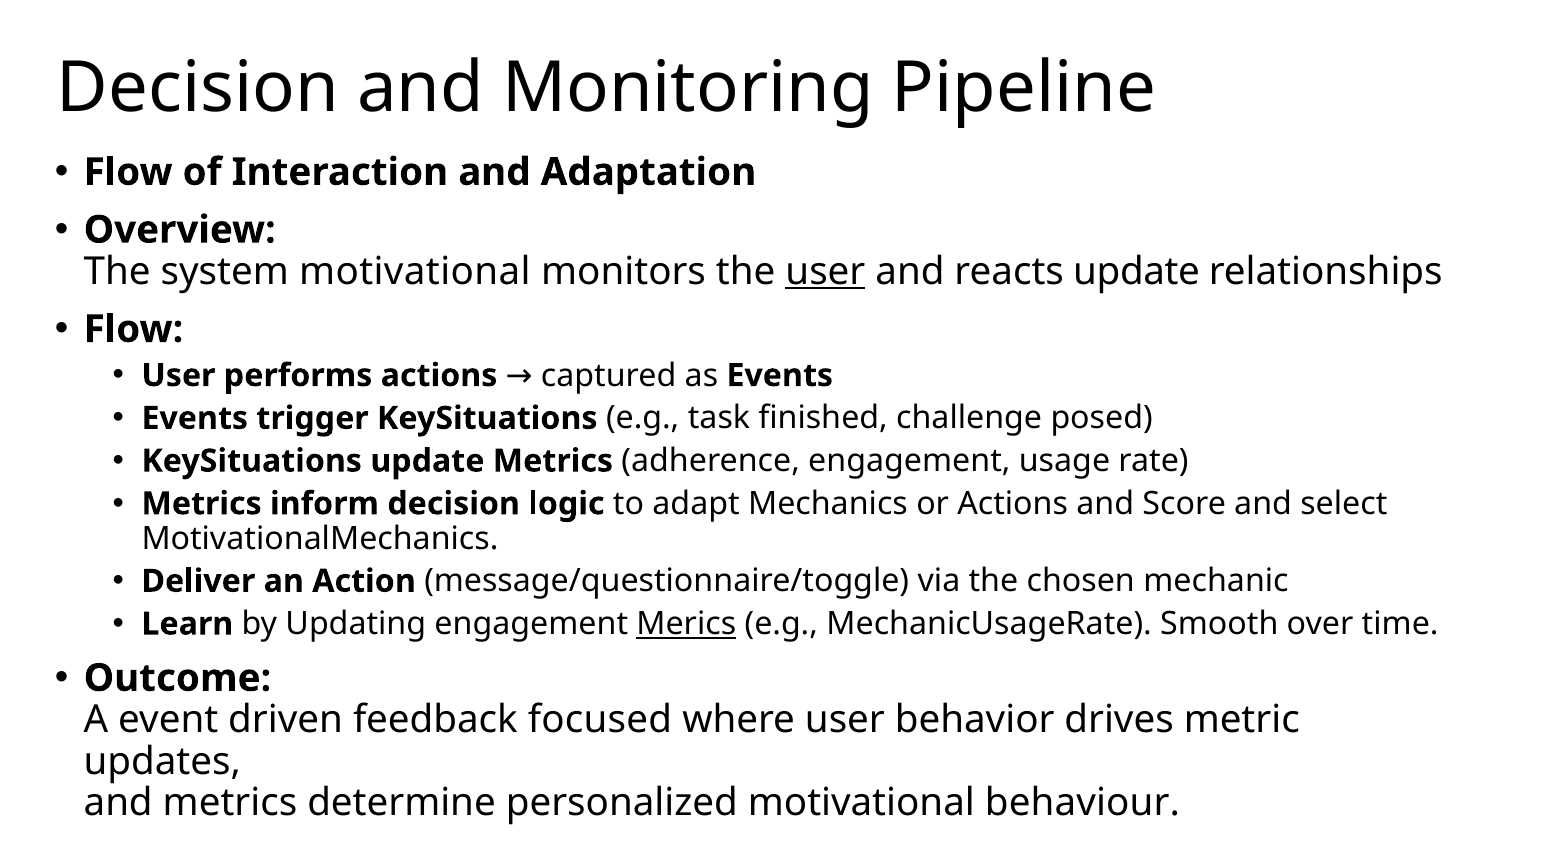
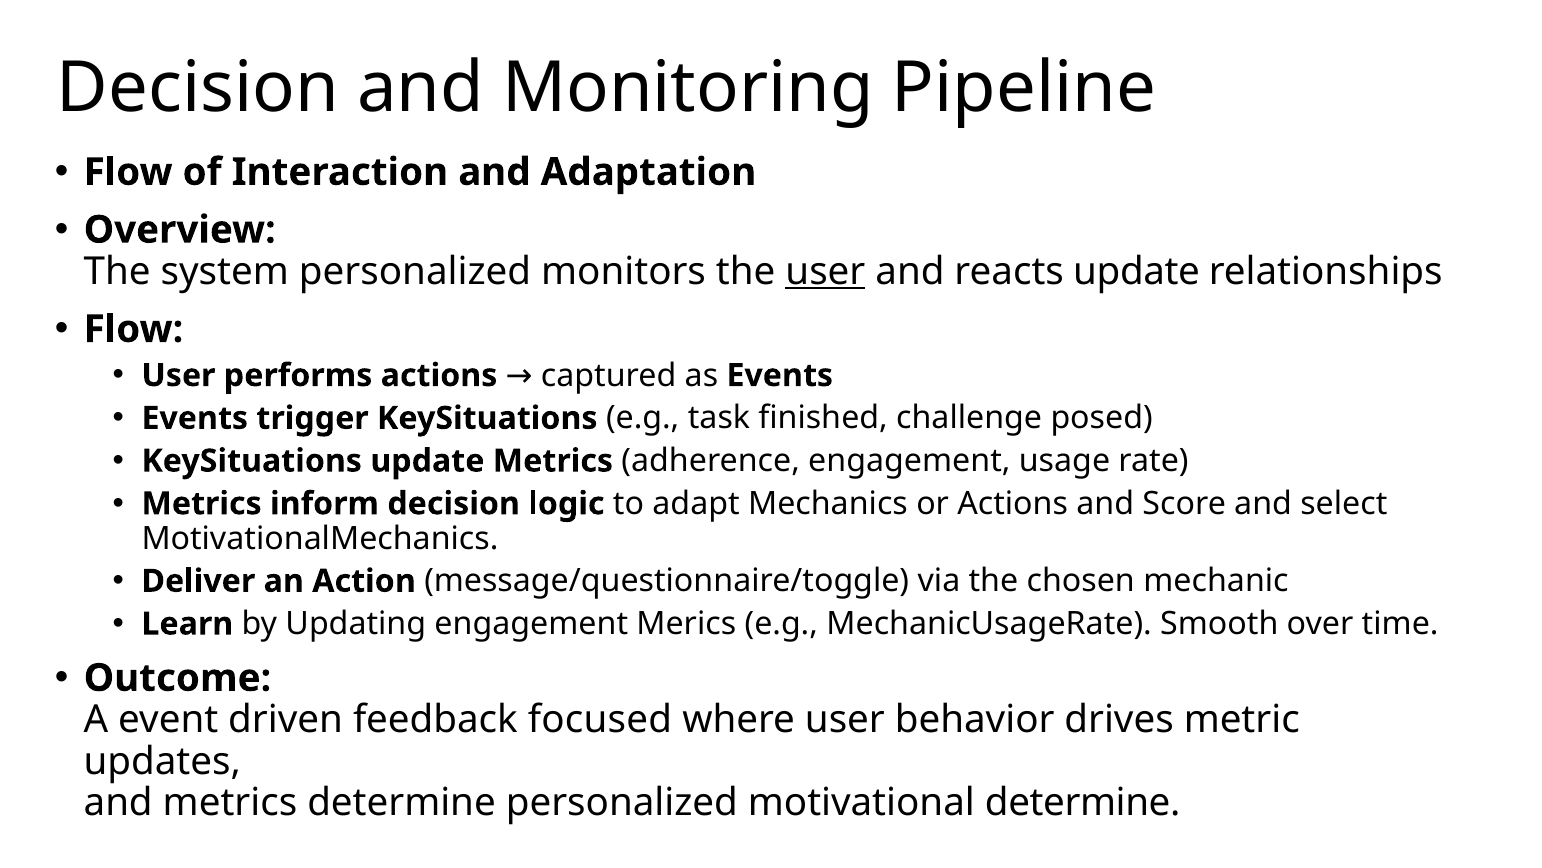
system motivational: motivational -> personalized
Merics underline: present -> none
motivational behaviour: behaviour -> determine
